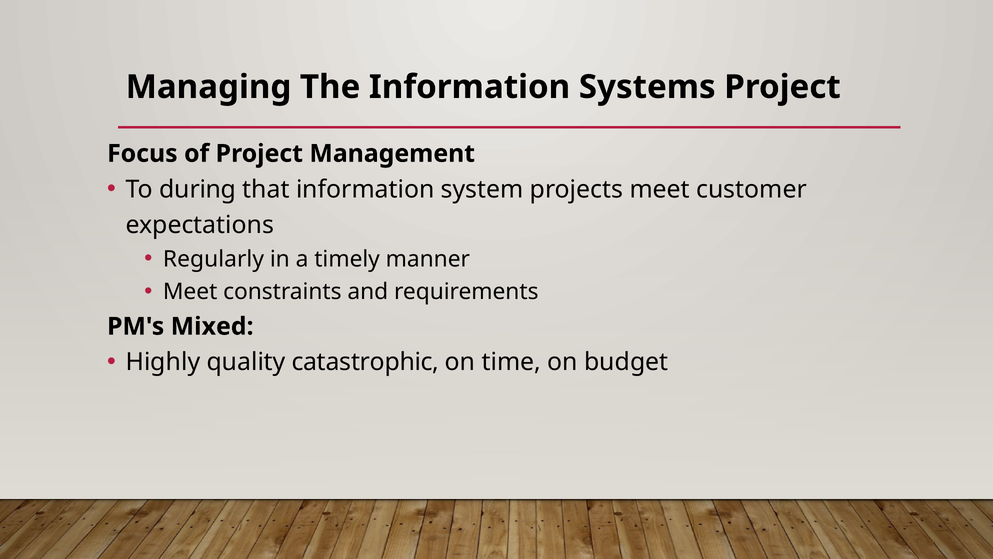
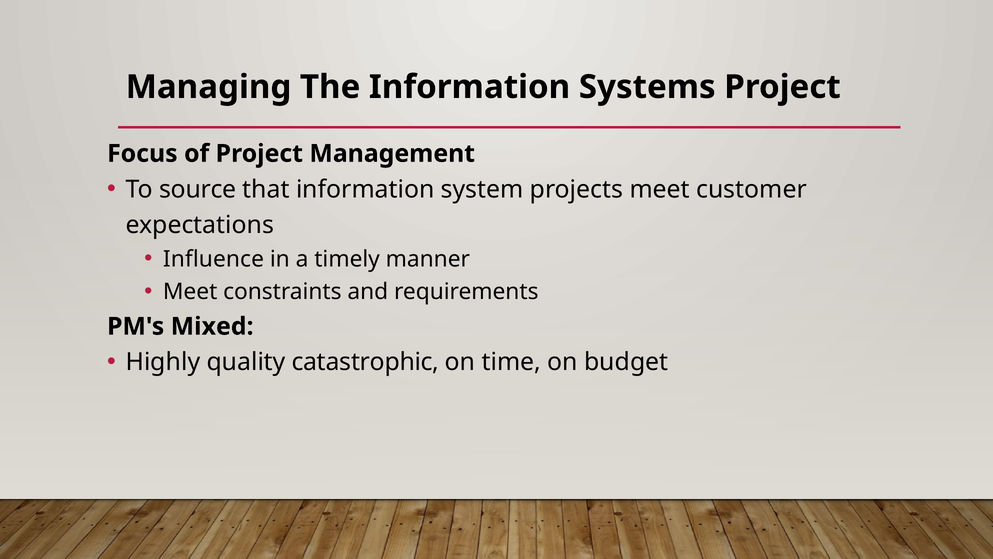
during: during -> source
Regularly: Regularly -> Influence
